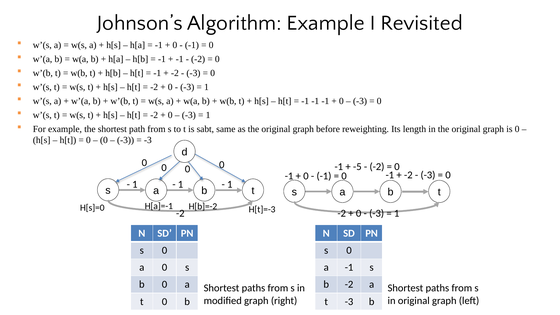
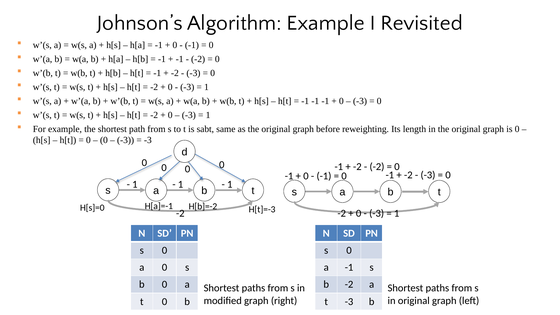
-5 at (357, 167): -5 -> -2
